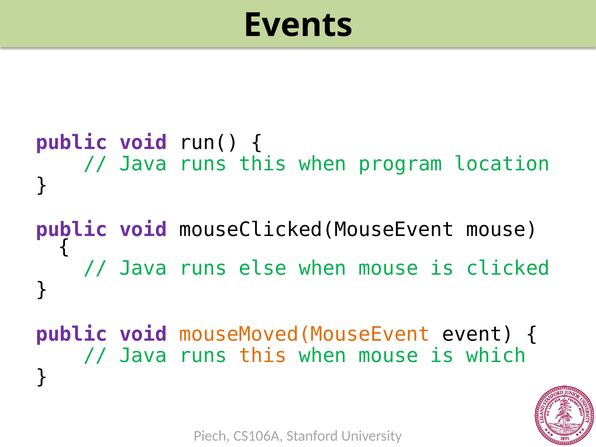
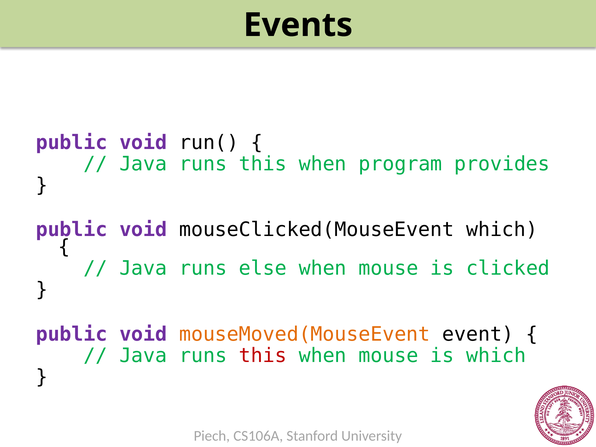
location: location -> provides
mouseClicked(MouseEvent mouse: mouse -> which
this at (263, 356) colour: orange -> red
